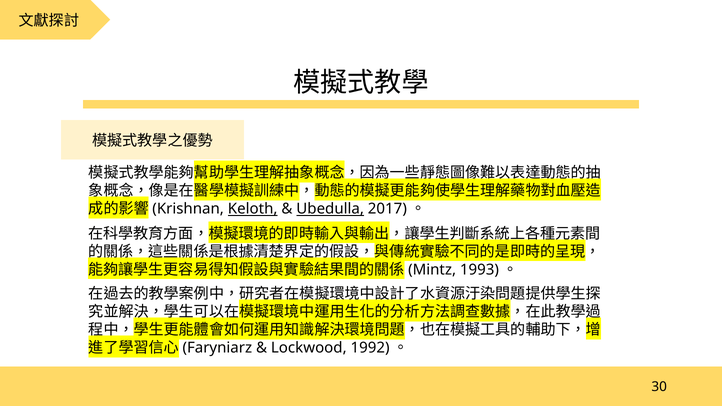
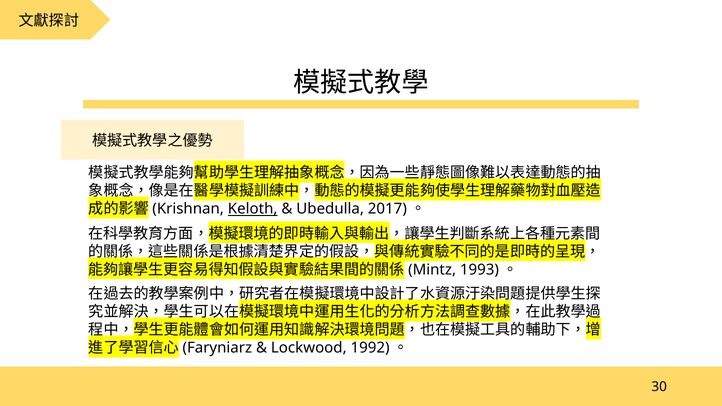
Ubedulla underline: present -> none
